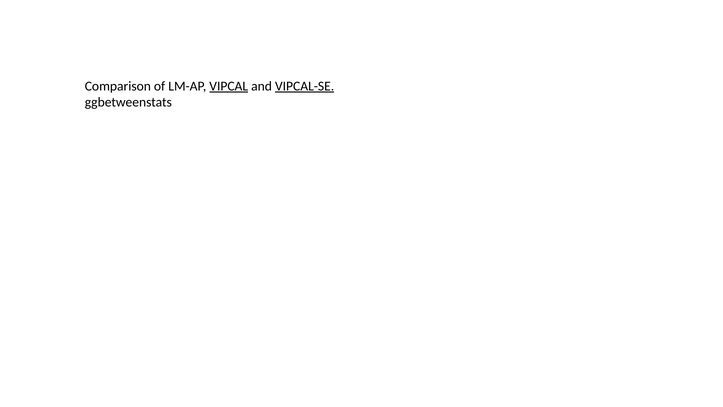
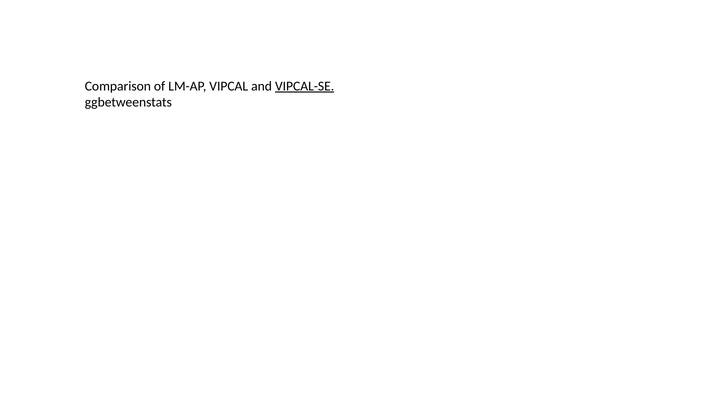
VIPCAL underline: present -> none
